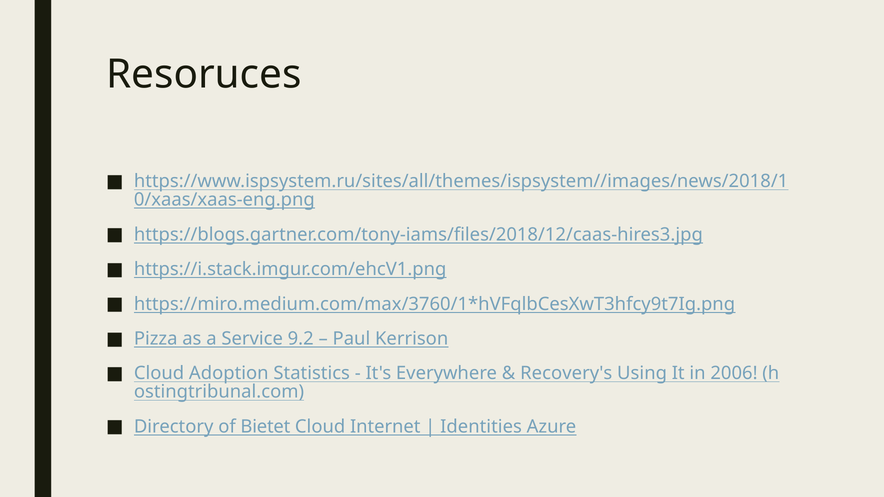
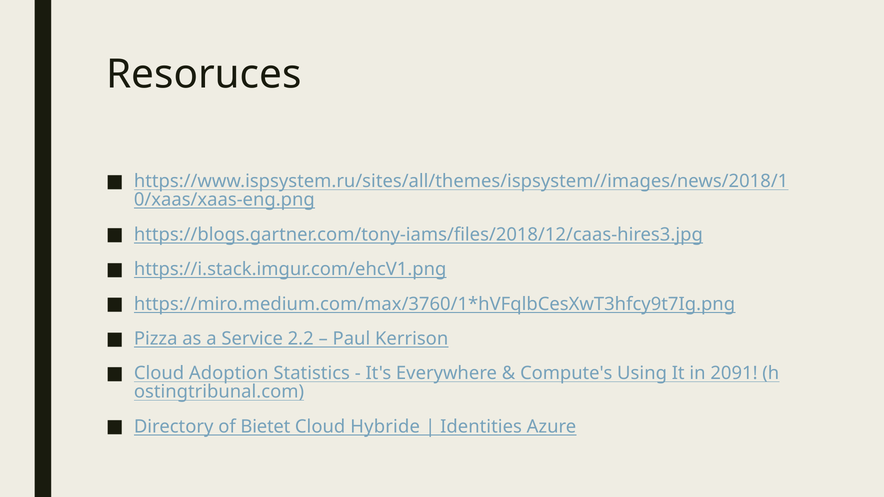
9.2: 9.2 -> 2.2
Recovery's: Recovery's -> Compute's
2006: 2006 -> 2091
Internet: Internet -> Hybride
